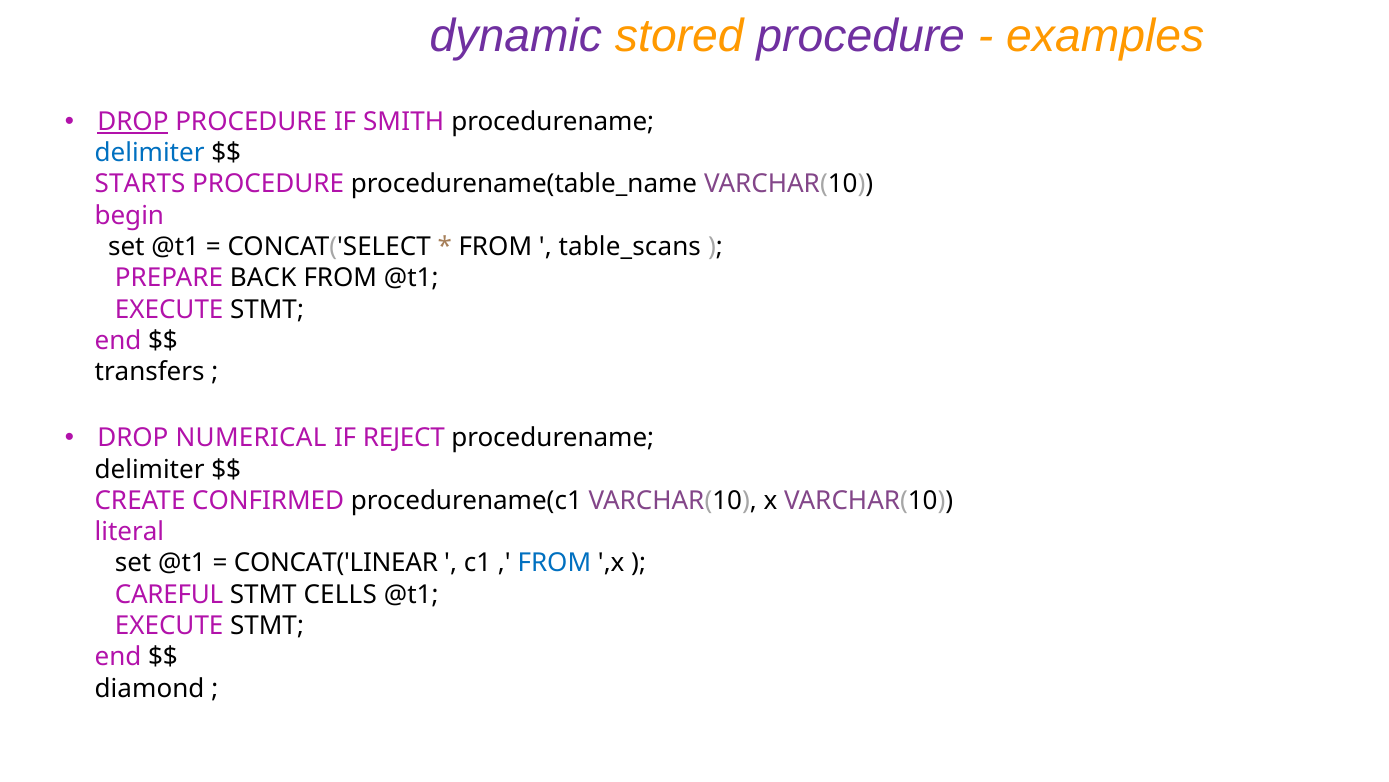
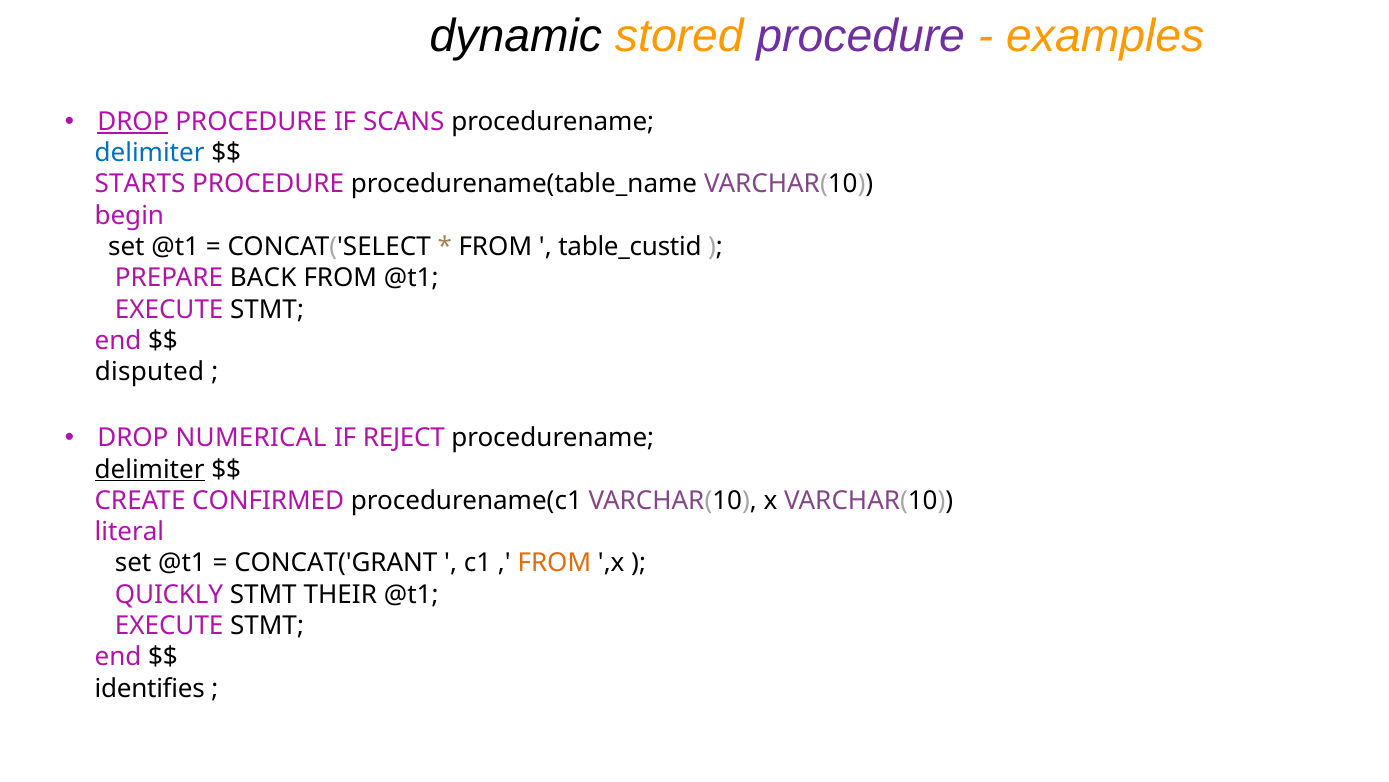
dynamic colour: purple -> black
SMITH: SMITH -> SCANS
table_scans: table_scans -> table_custid
transfers: transfers -> disputed
delimiter at (150, 469) underline: none -> present
CONCAT('LINEAR: CONCAT('LINEAR -> CONCAT('GRANT
FROM at (554, 563) colour: blue -> orange
CAREFUL: CAREFUL -> QUICKLY
CELLS: CELLS -> THEIR
diamond: diamond -> identifies
